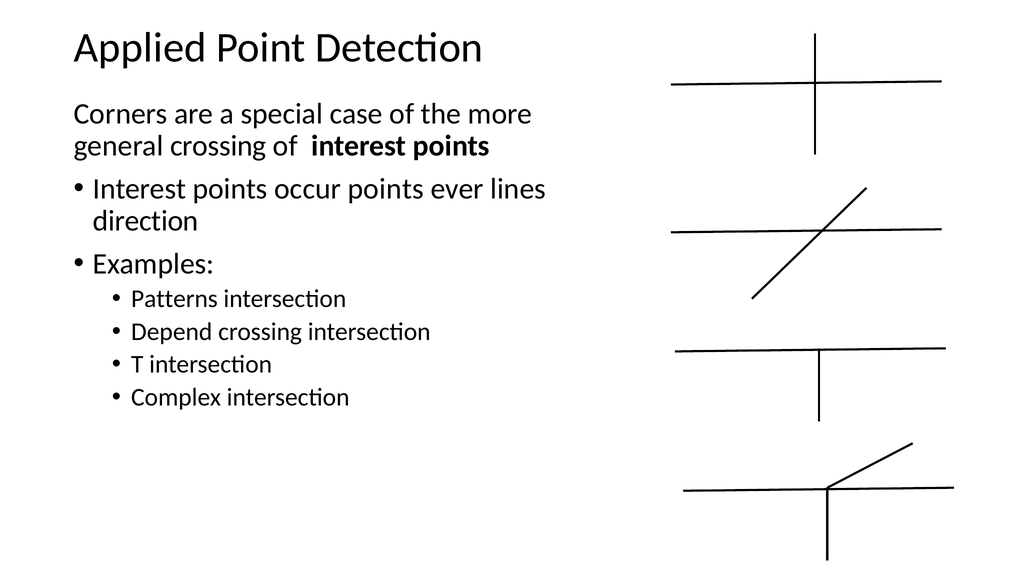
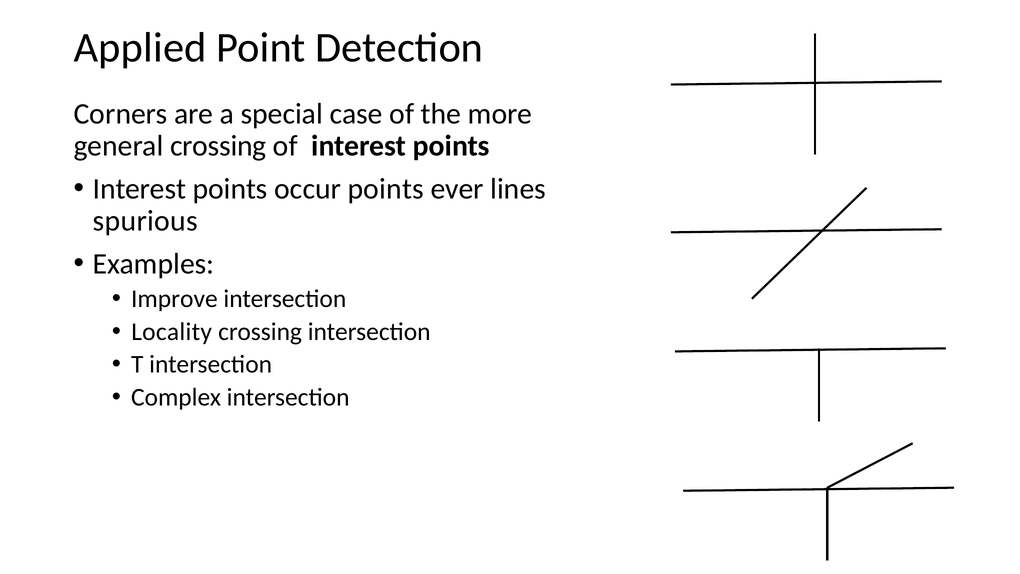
direction: direction -> spurious
Patterns: Patterns -> Improve
Depend: Depend -> Locality
